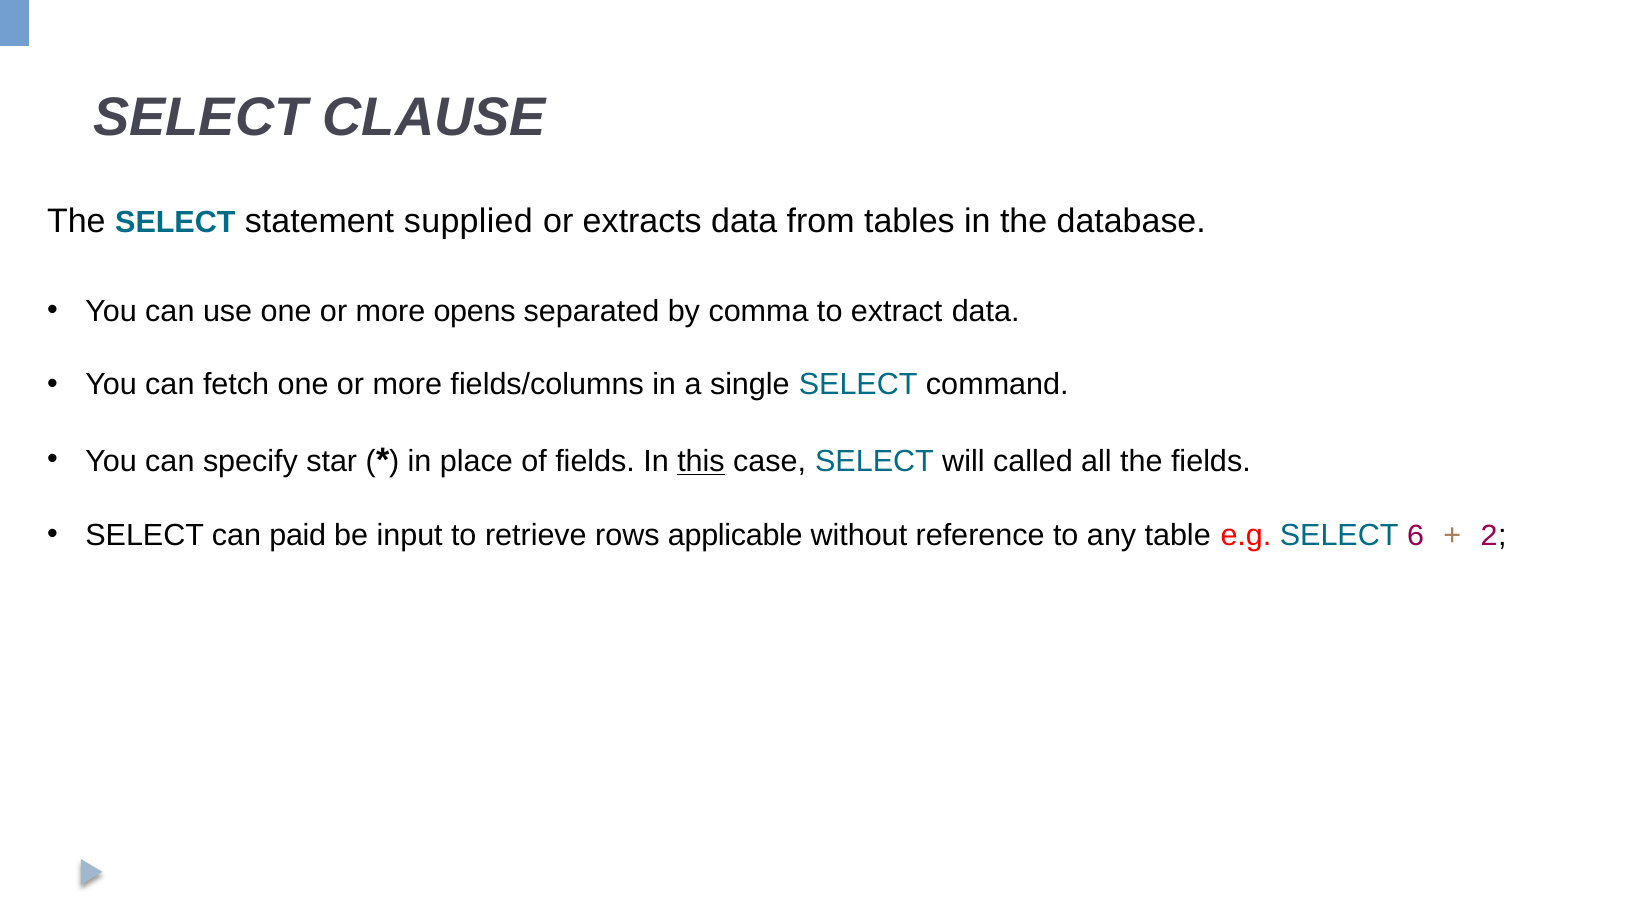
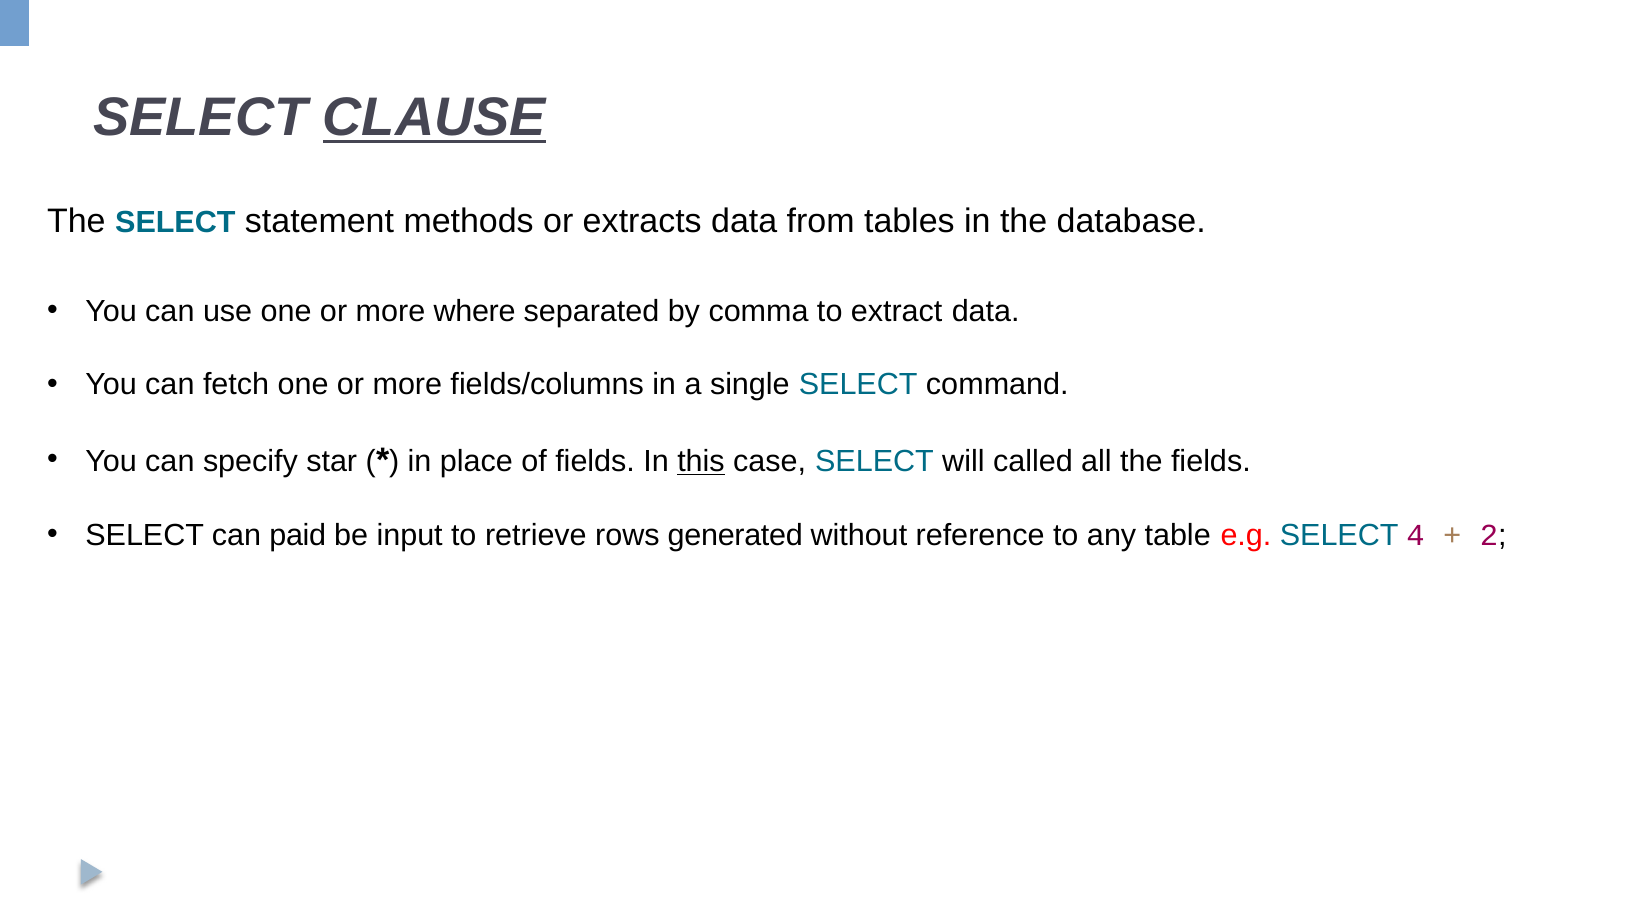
CLAUSE underline: none -> present
supplied: supplied -> methods
opens: opens -> where
applicable: applicable -> generated
6: 6 -> 4
